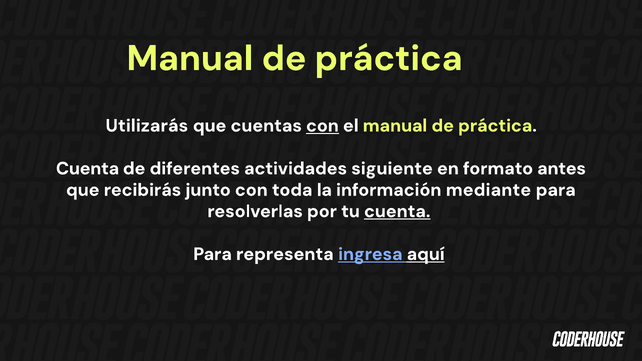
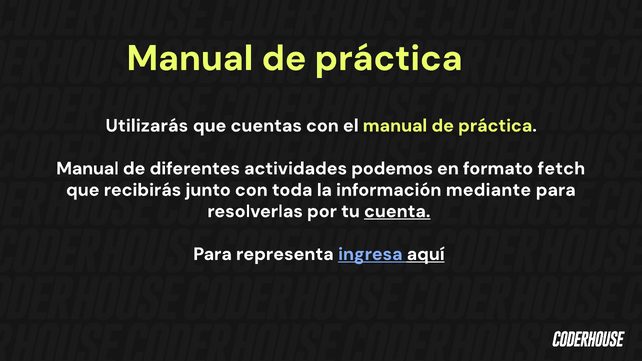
con at (322, 126) underline: present -> none
Cuenta at (88, 169): Cuenta -> Manual
siguiente: siguiente -> podemos
antes: antes -> fetch
